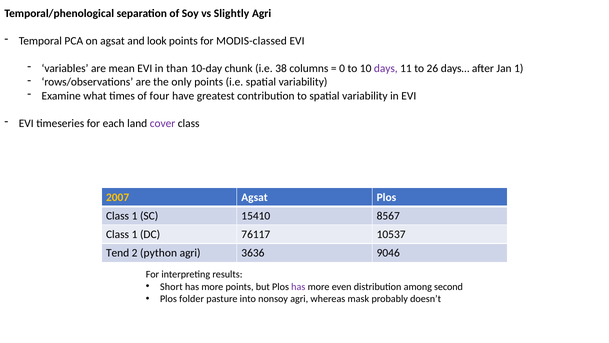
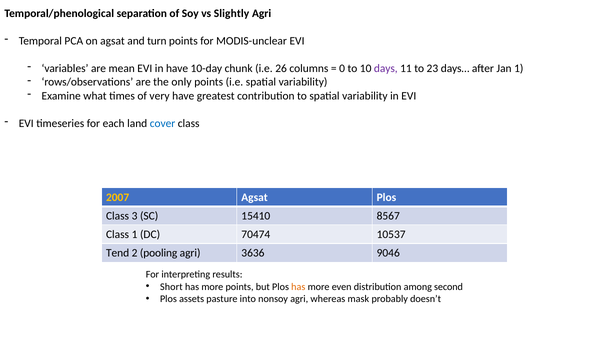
look: look -> turn
MODIS-classed: MODIS-classed -> MODIS-unclear
in than: than -> have
38: 38 -> 26
26: 26 -> 23
four: four -> very
cover colour: purple -> blue
1 at (135, 216): 1 -> 3
76117: 76117 -> 70474
python: python -> pooling
has at (298, 286) colour: purple -> orange
folder: folder -> assets
